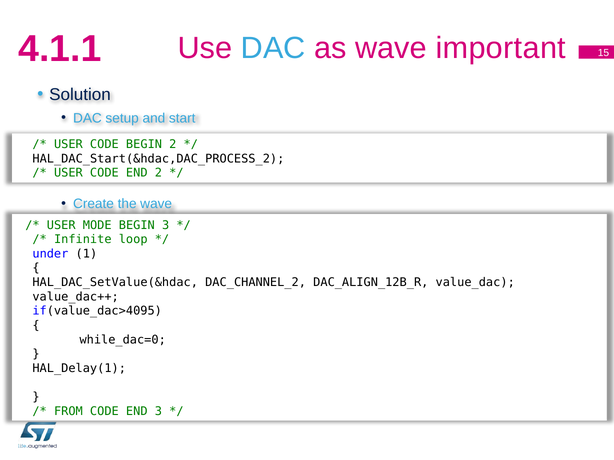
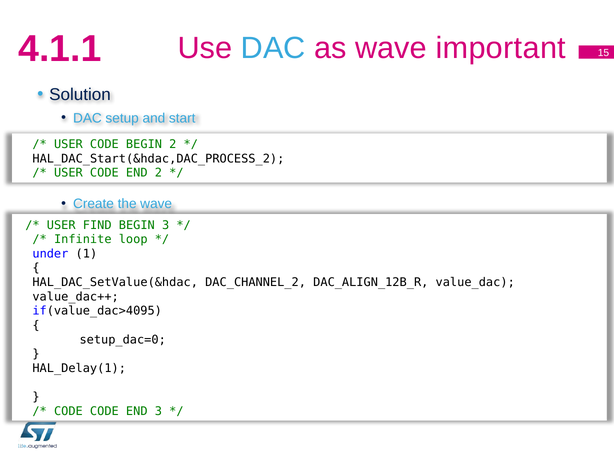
MODE: MODE -> FIND
while_dac=0: while_dac=0 -> setup_dac=0
FROM at (68, 412): FROM -> CODE
